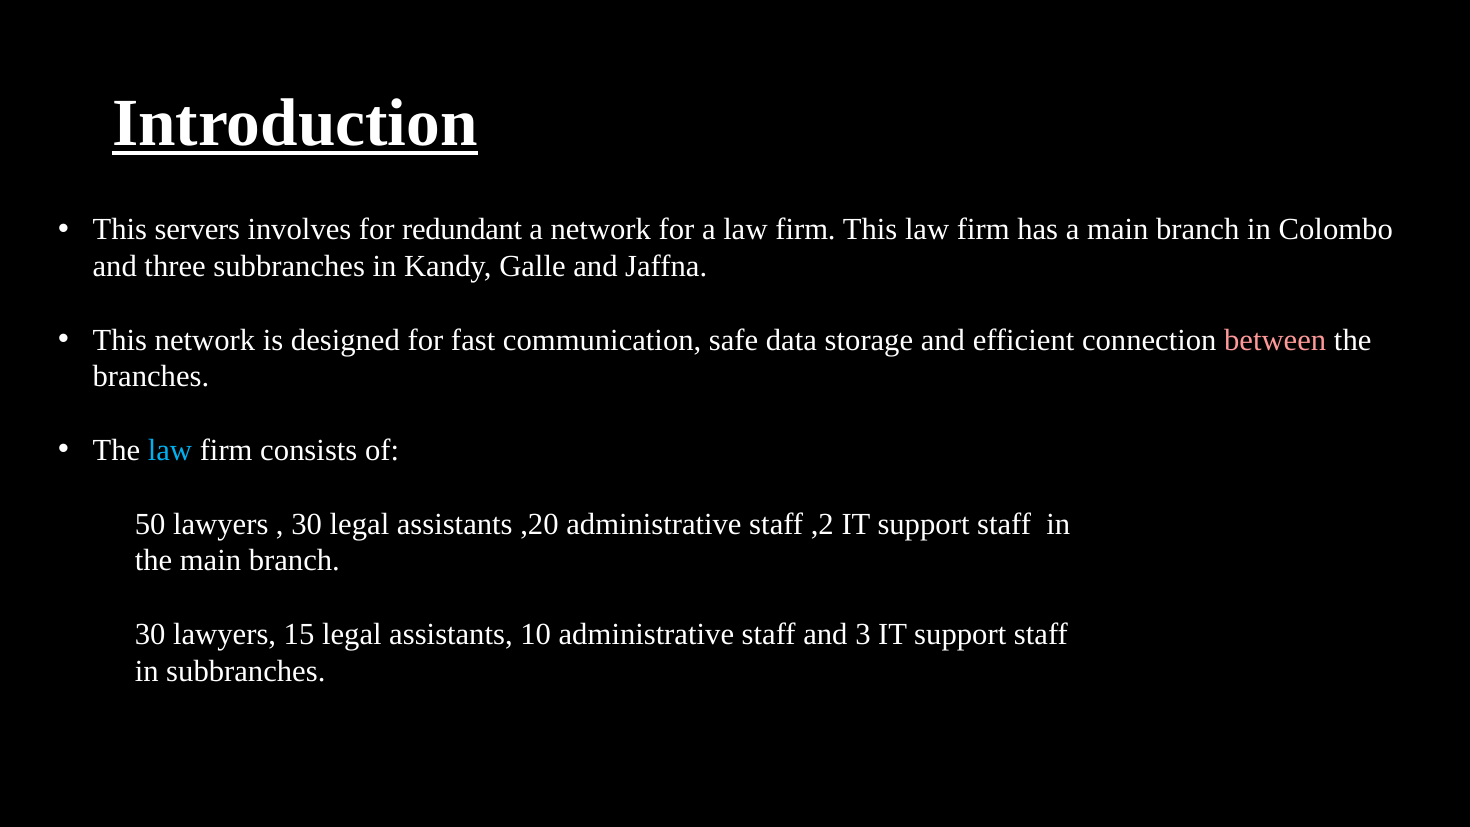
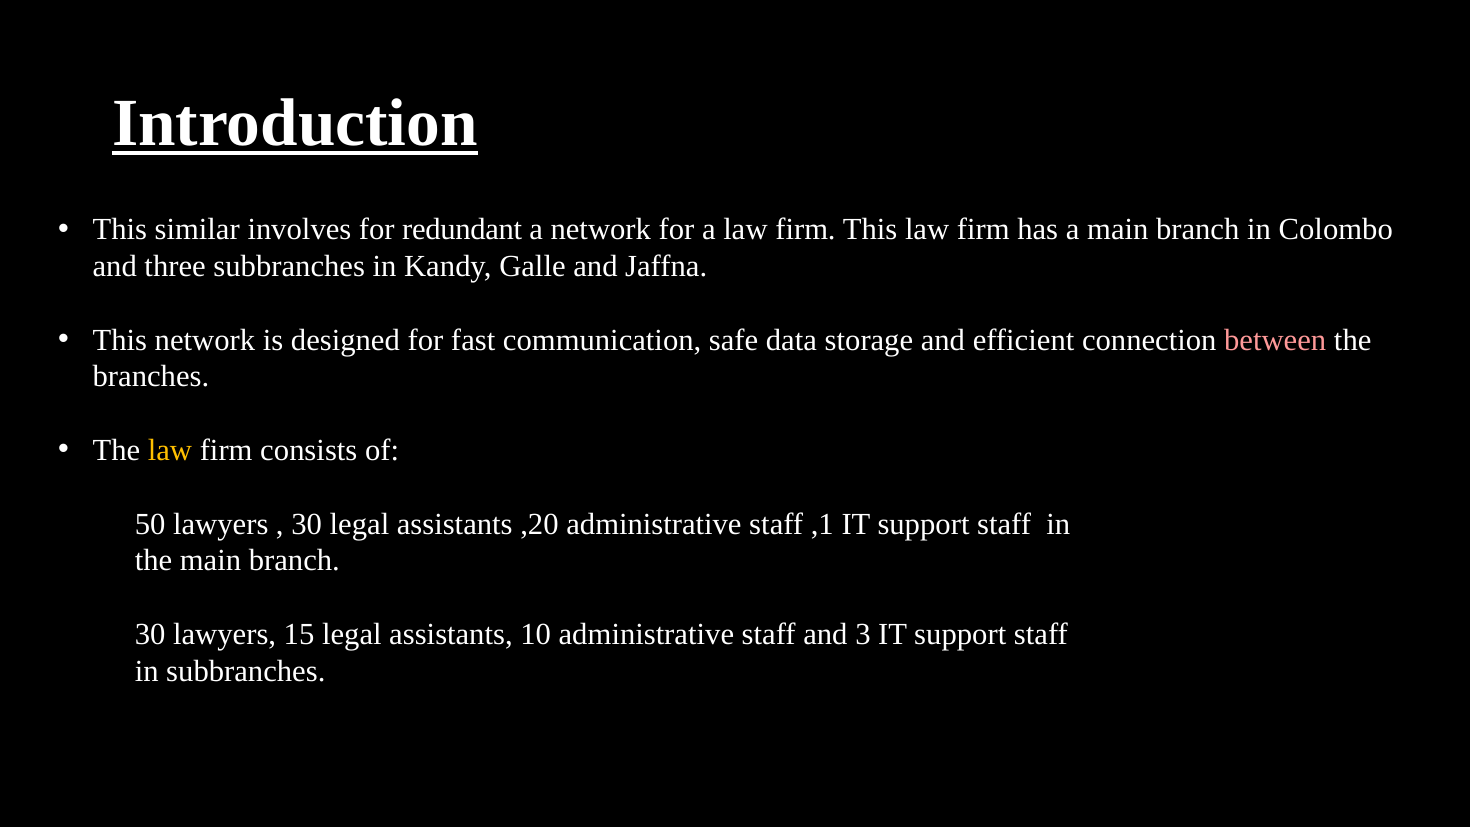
servers: servers -> similar
law at (170, 450) colour: light blue -> yellow
,2: ,2 -> ,1
